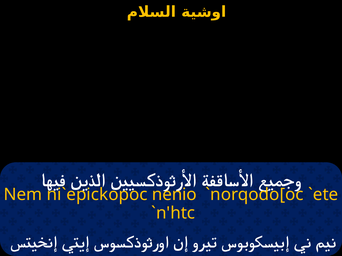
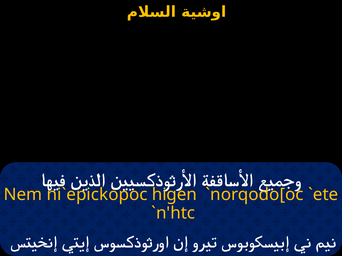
nenio: nenio -> higen
